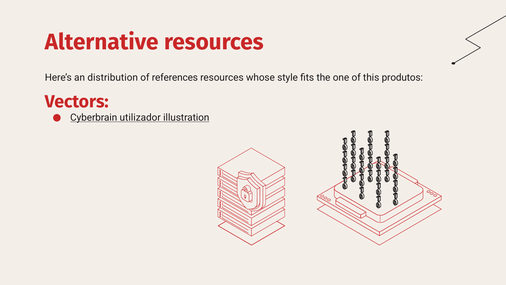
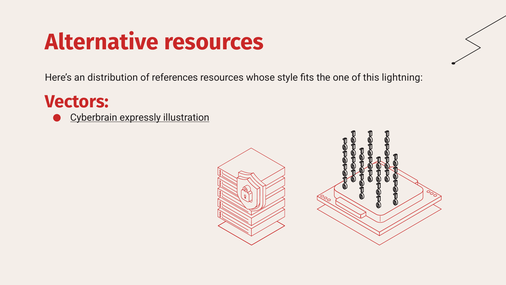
produtos: produtos -> lightning
utilizador: utilizador -> expressly
